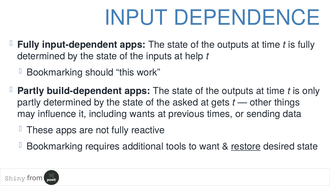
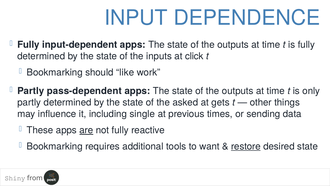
help: help -> click
this: this -> like
build-dependent: build-dependent -> pass-dependent
wants: wants -> single
are underline: none -> present
